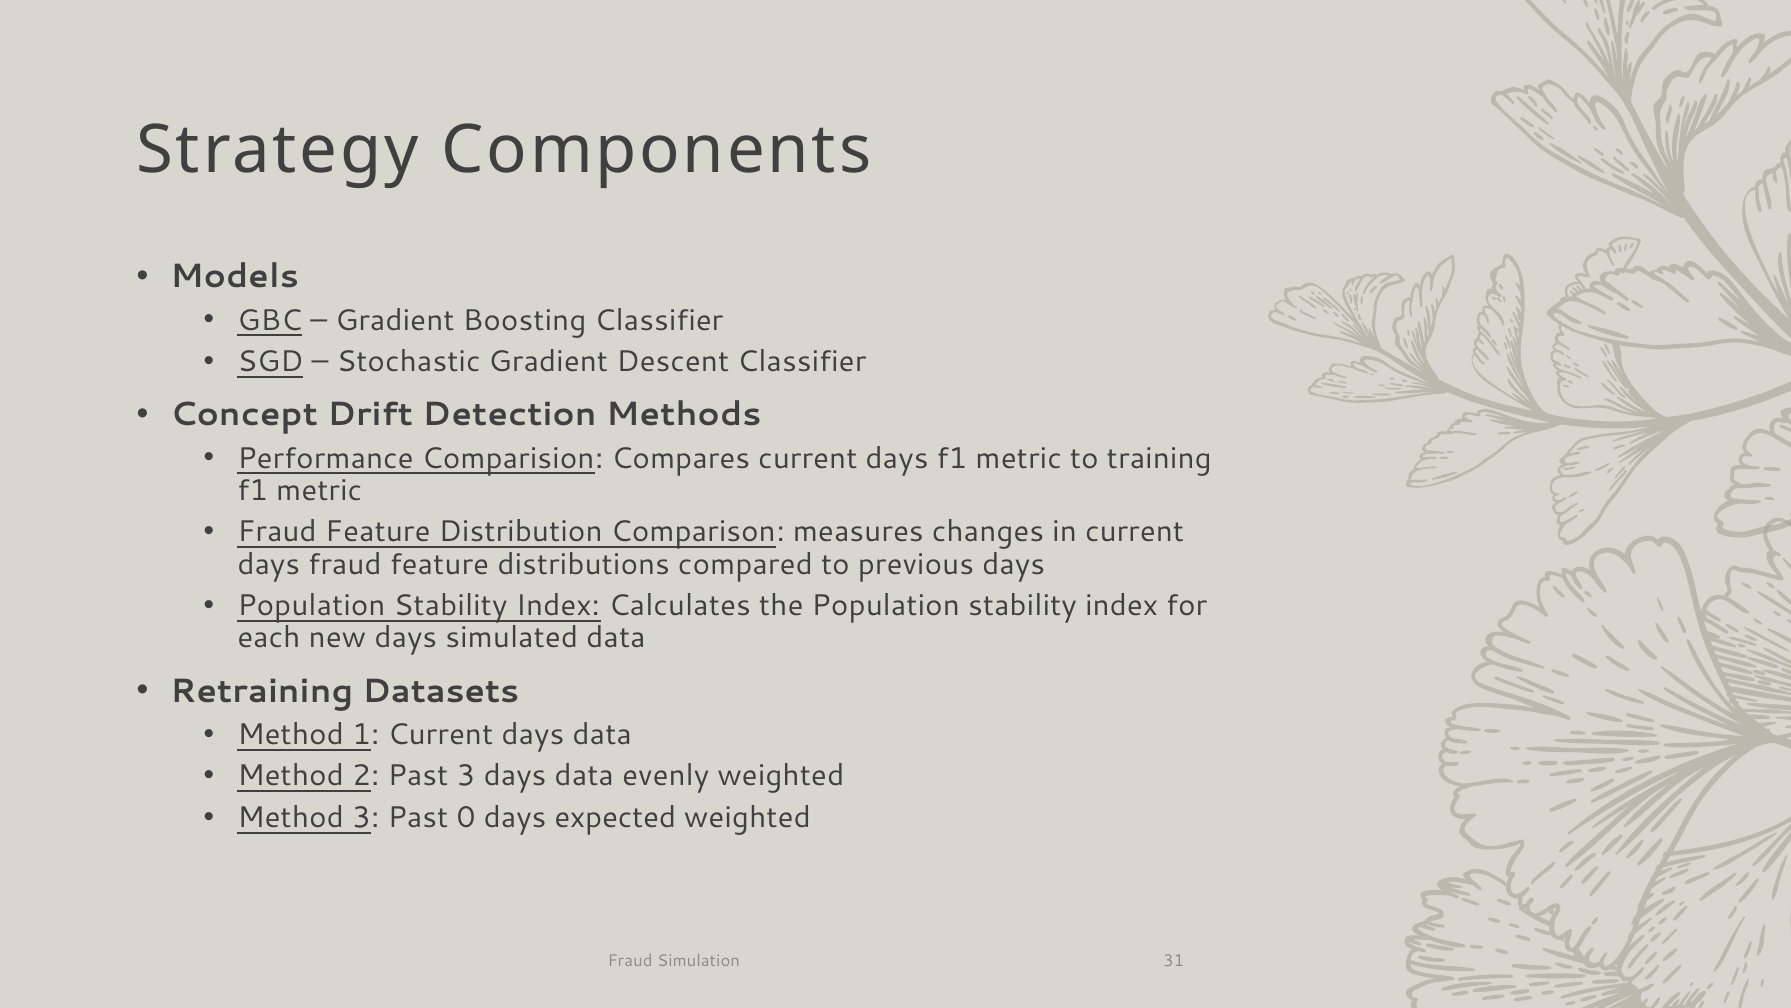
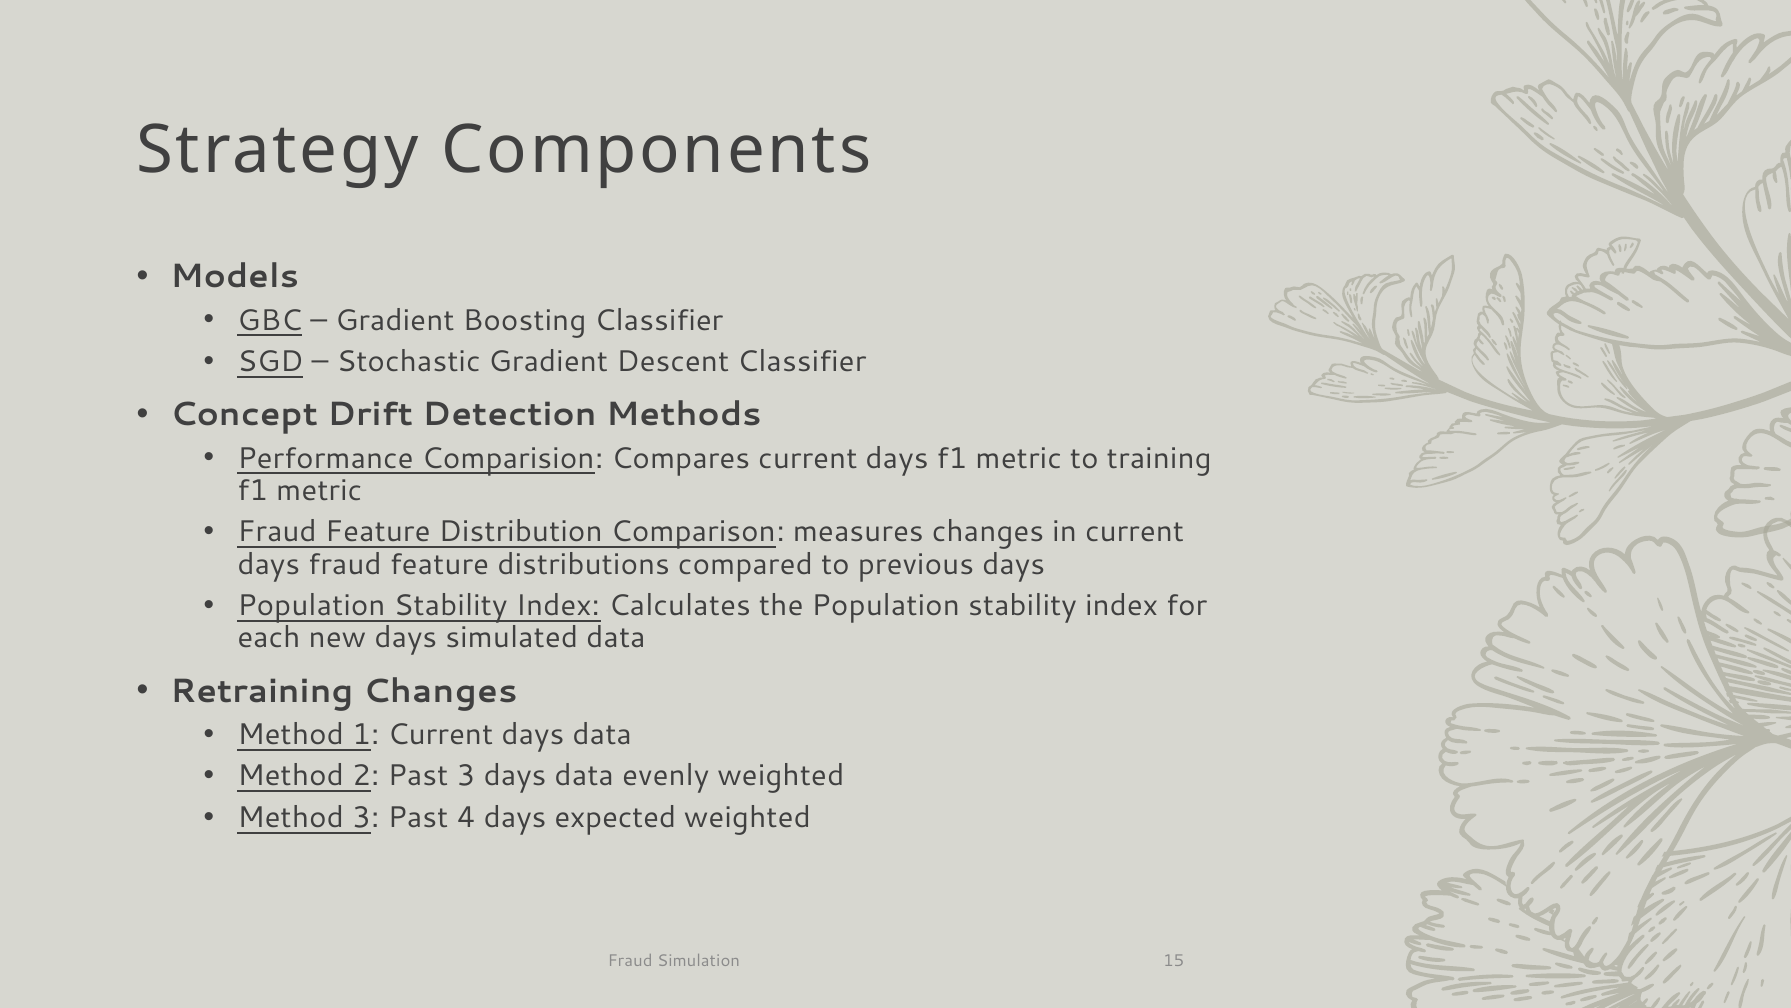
Retraining Datasets: Datasets -> Changes
0: 0 -> 4
31: 31 -> 15
